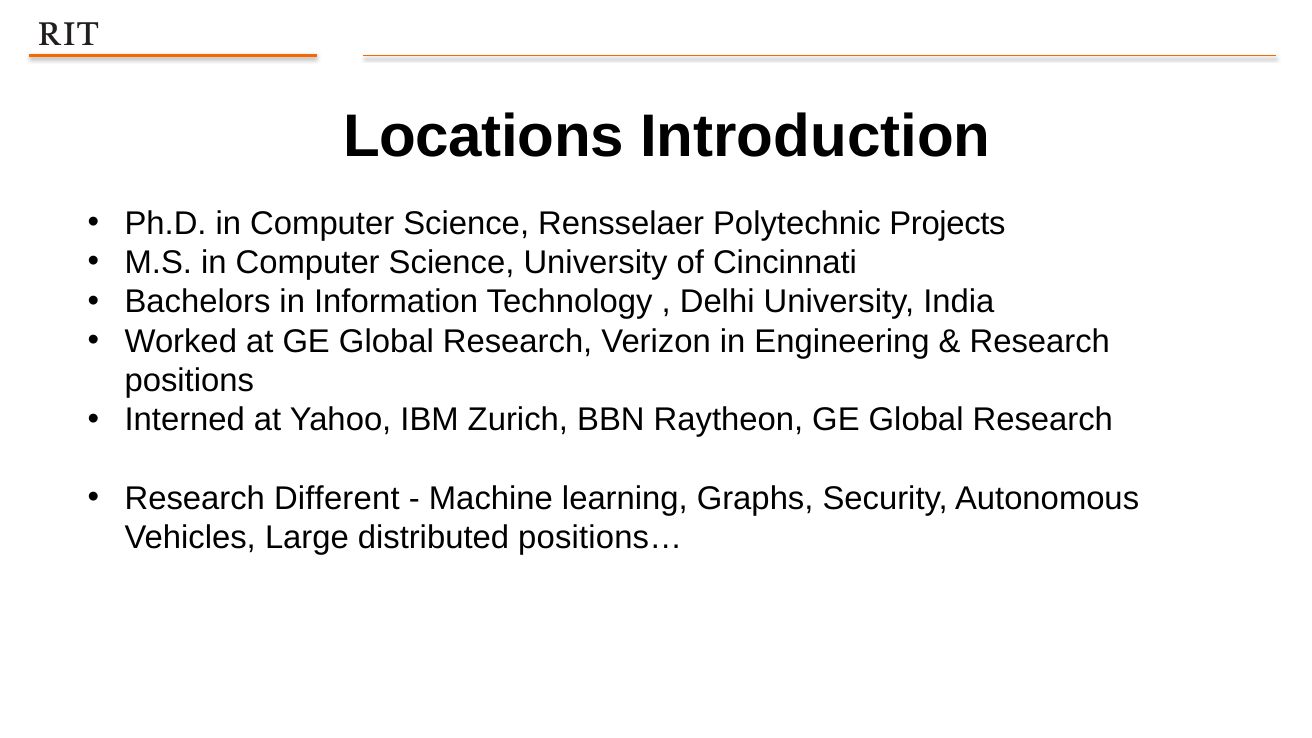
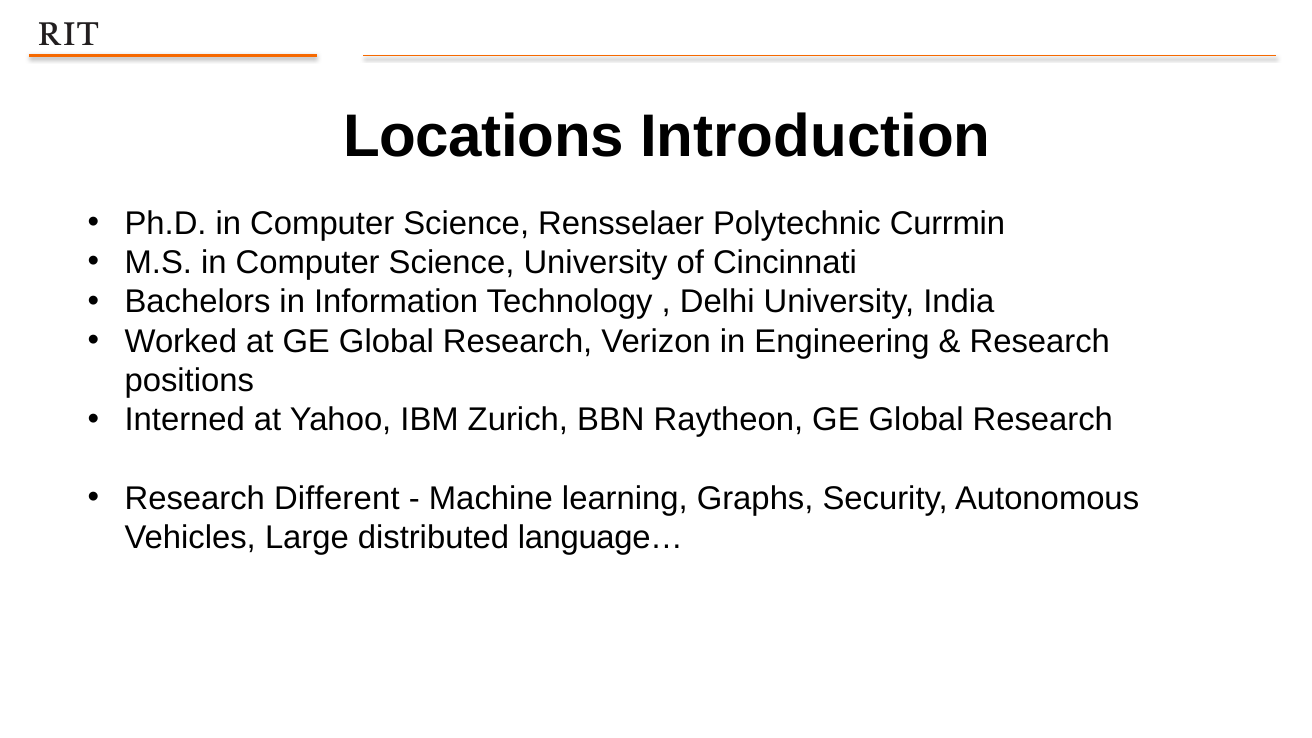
Projects: Projects -> Currmin
positions…: positions… -> language…
